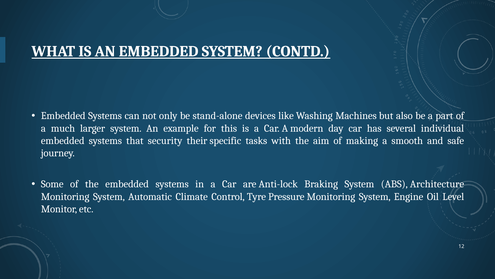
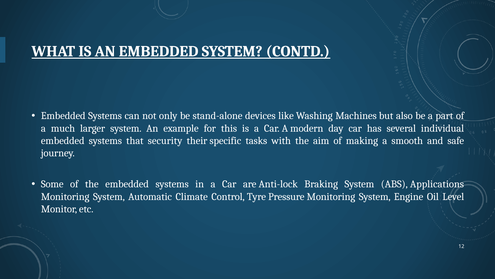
Architecture: Architecture -> Applications
